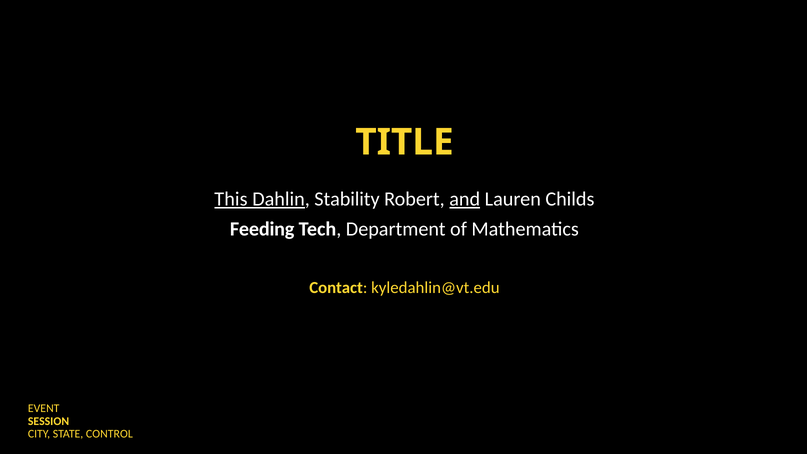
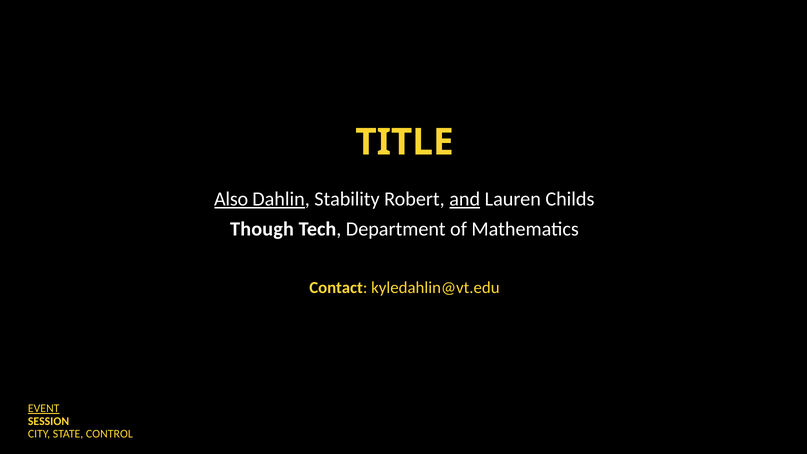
This: This -> Also
Feeding: Feeding -> Though
EVENT underline: none -> present
